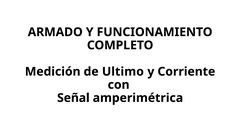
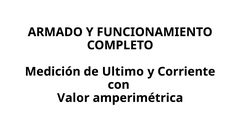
Señal: Señal -> Valor
